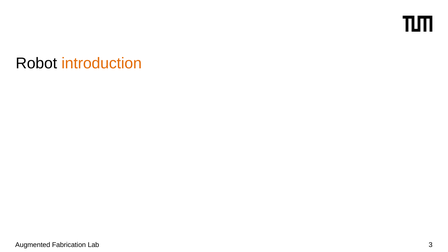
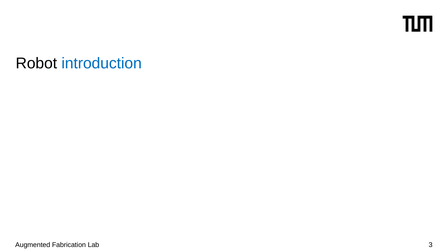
introduction colour: orange -> blue
